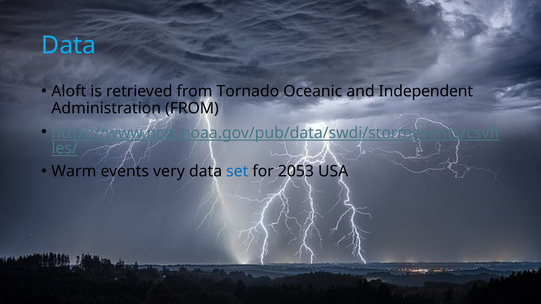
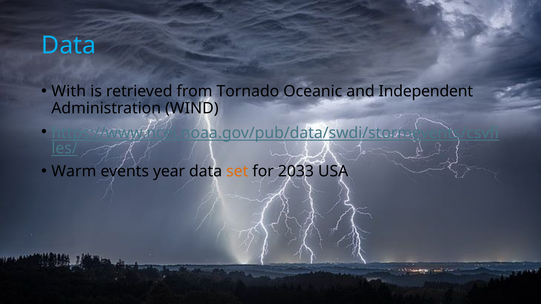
Aloft: Aloft -> With
Administration FROM: FROM -> WIND
very: very -> year
set colour: blue -> orange
2053: 2053 -> 2033
